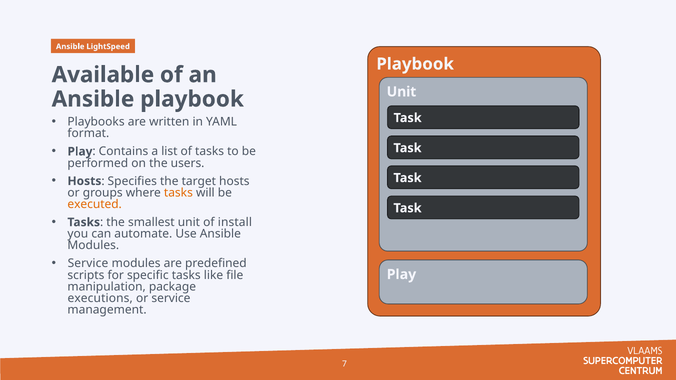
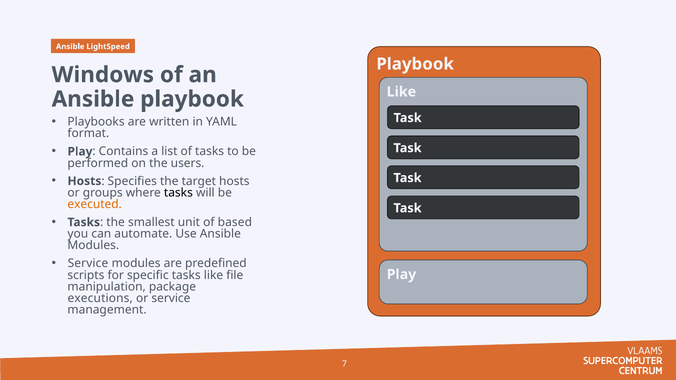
Available: Available -> Windows
Unit at (401, 92): Unit -> Like
tasks at (178, 193) colour: orange -> black
install: install -> based
